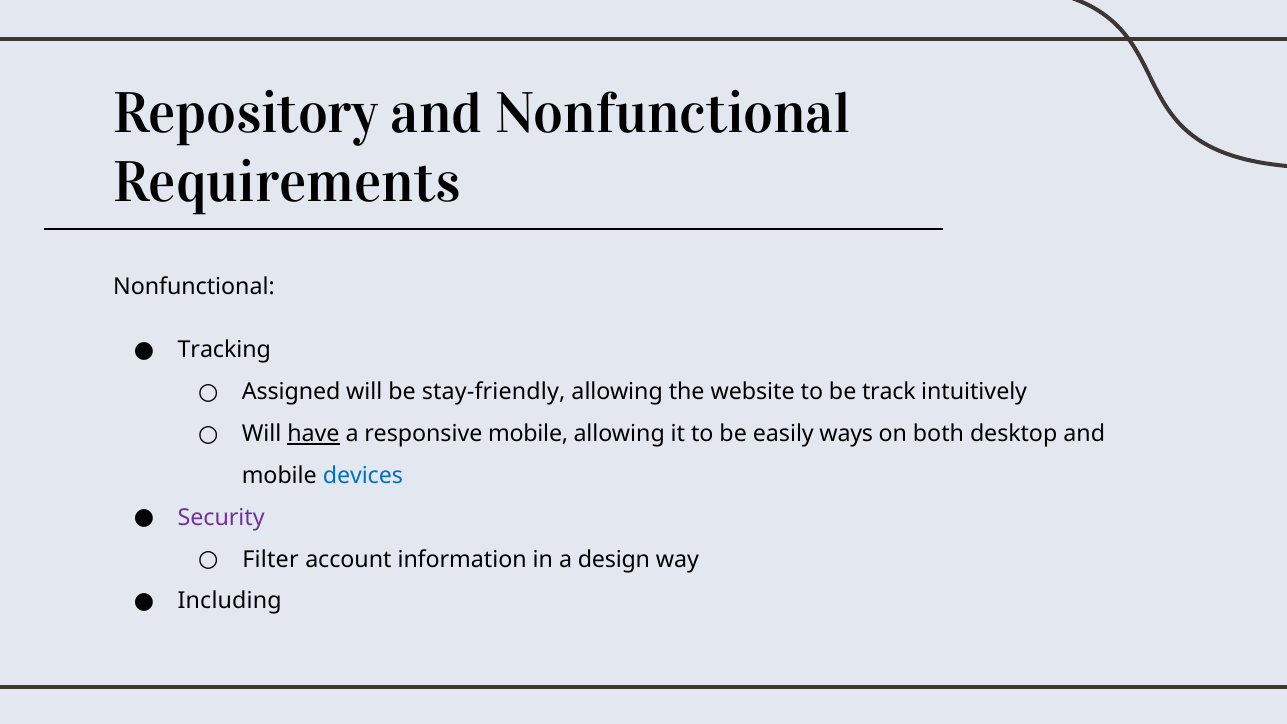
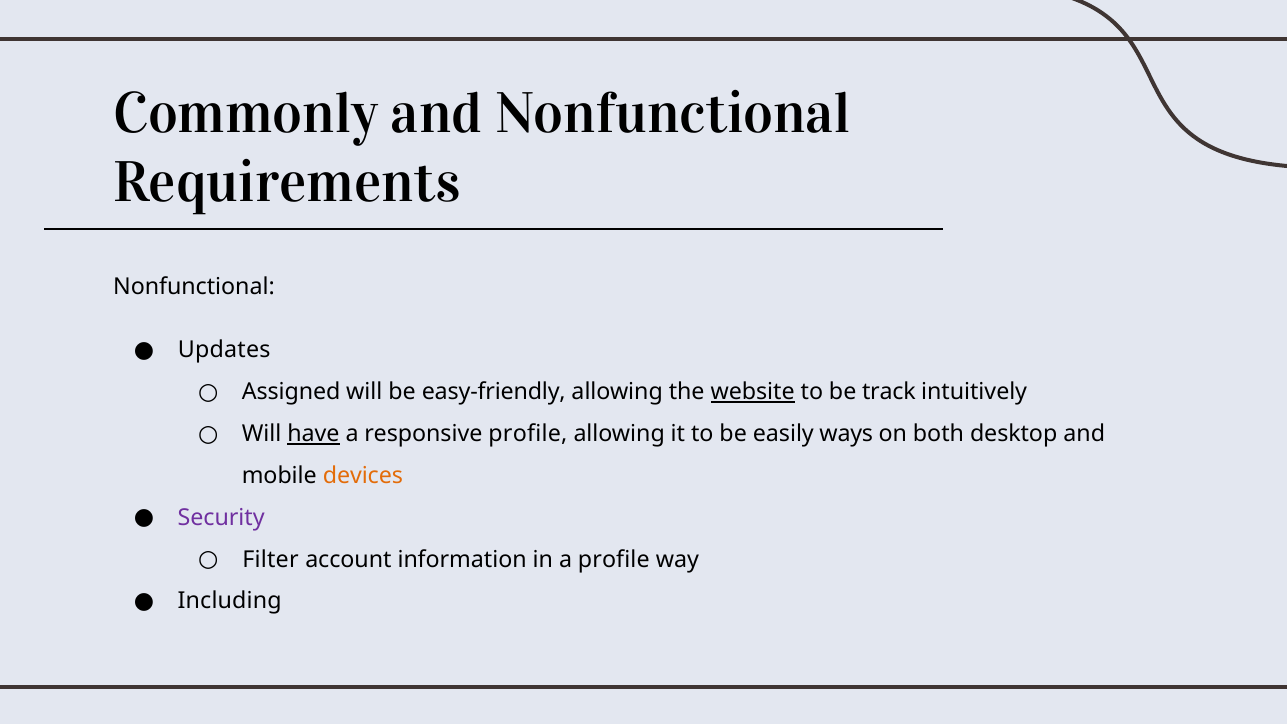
Repository: Repository -> Commonly
Tracking: Tracking -> Updates
stay-friendly: stay-friendly -> easy-friendly
website underline: none -> present
responsive mobile: mobile -> profile
devices colour: blue -> orange
a design: design -> profile
